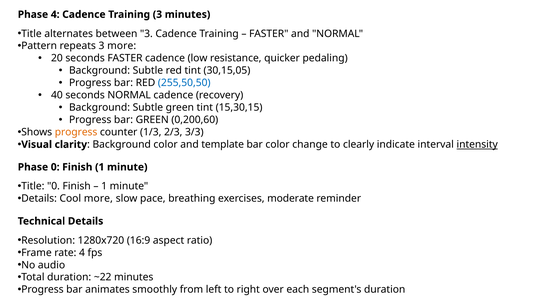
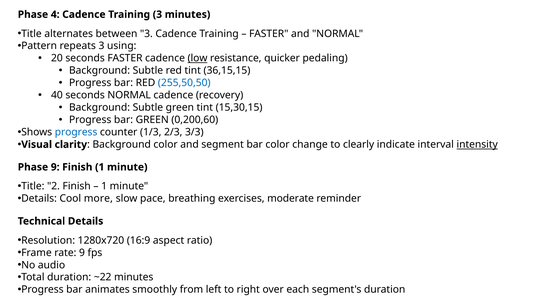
3 more: more -> using
low at (198, 58) underline: none -> present
30,15,05: 30,15,05 -> 36,15,15
progress at (76, 132) colour: orange -> blue
and template: template -> segment
Phase 0: 0 -> 9
Title 0: 0 -> 2
rate 4: 4 -> 9
